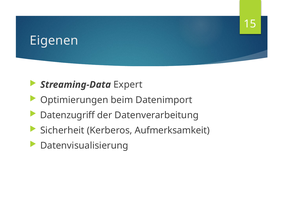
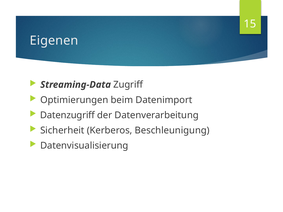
Expert: Expert -> Zugriff
Aufmerksamkeit: Aufmerksamkeit -> Beschleunigung
